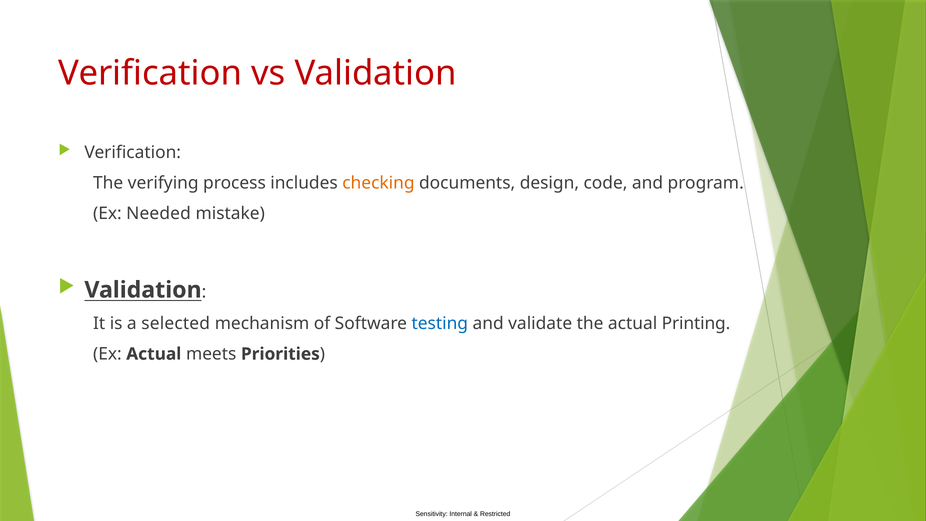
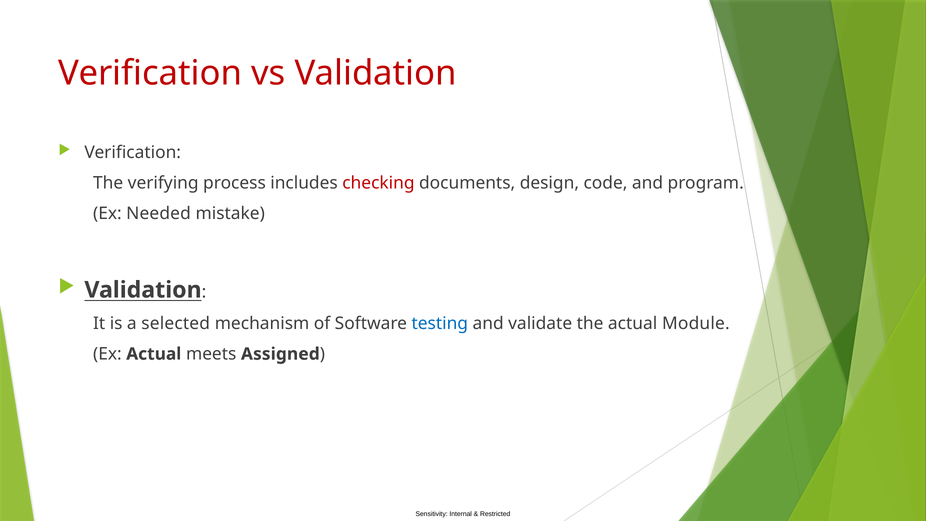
checking colour: orange -> red
Printing: Printing -> Module
Priorities: Priorities -> Assigned
